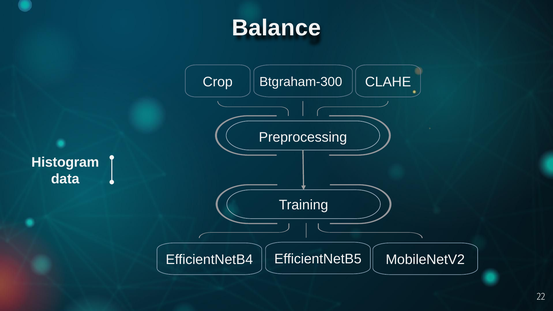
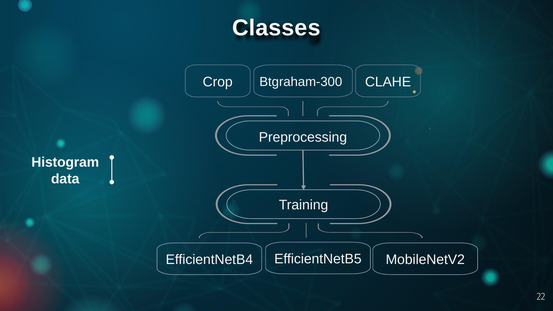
Balance: Balance -> Classes
